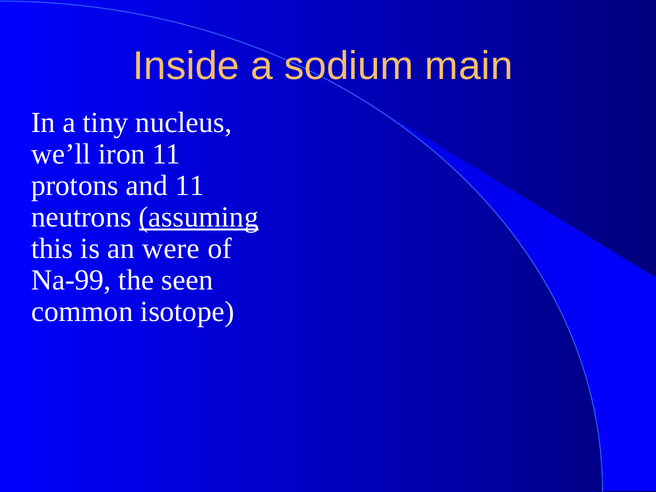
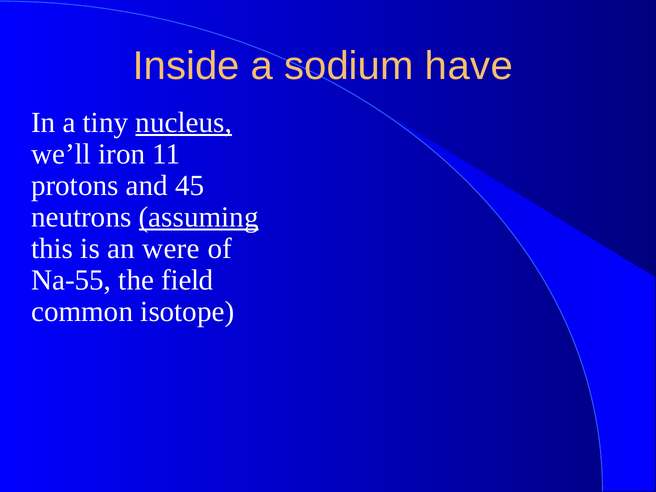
main: main -> have
nucleus underline: none -> present
and 11: 11 -> 45
Na-99: Na-99 -> Na-55
seen: seen -> field
